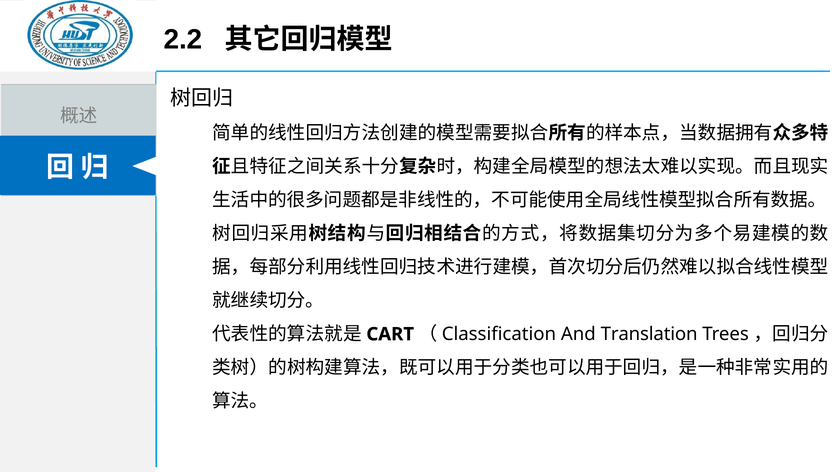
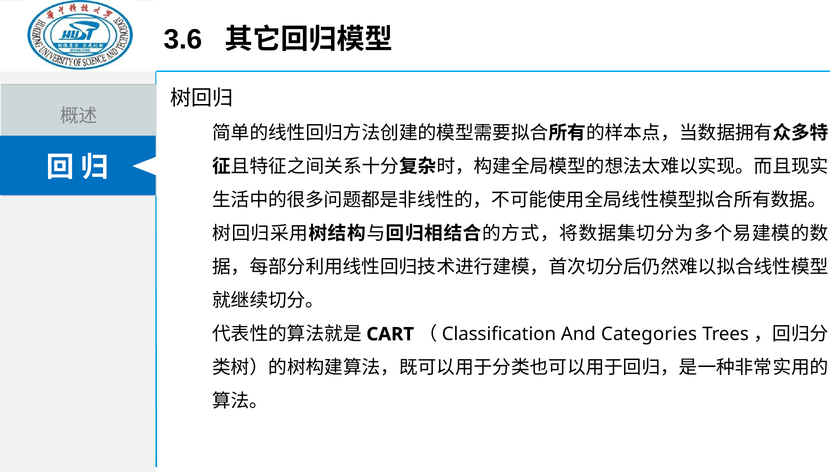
2.2: 2.2 -> 3.6
Translation: Translation -> Categories
